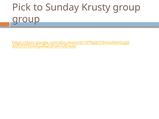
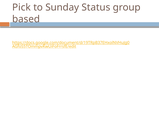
Krusty: Krusty -> Status
group at (26, 19): group -> based
